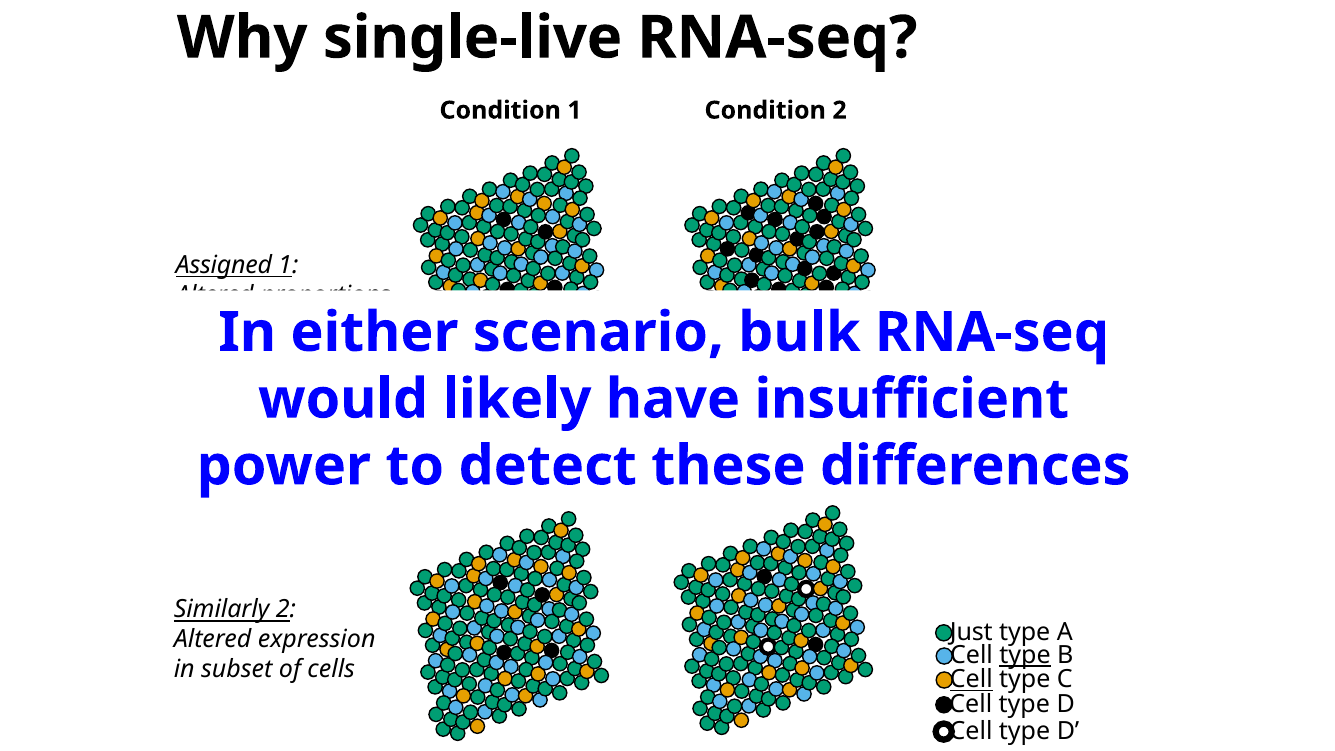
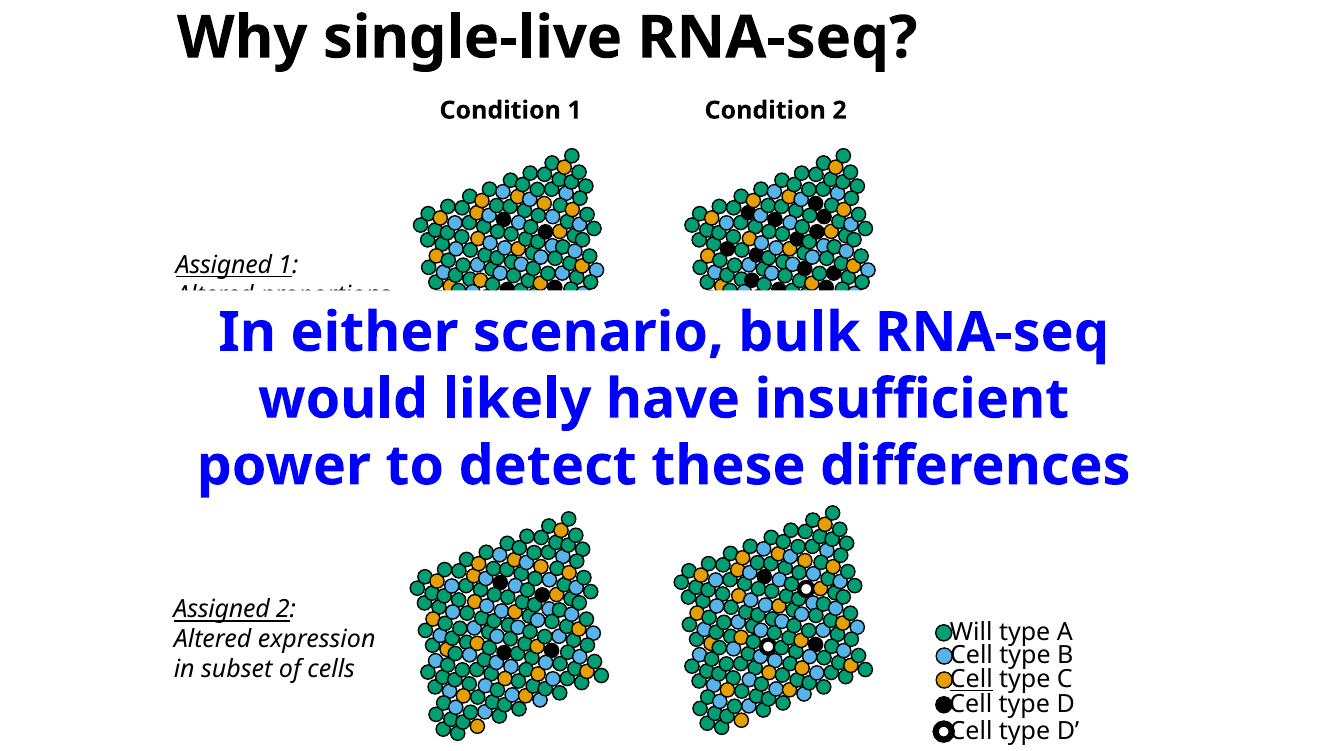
Similarly at (222, 610): Similarly -> Assigned
Just: Just -> Will
type at (1025, 655) underline: present -> none
